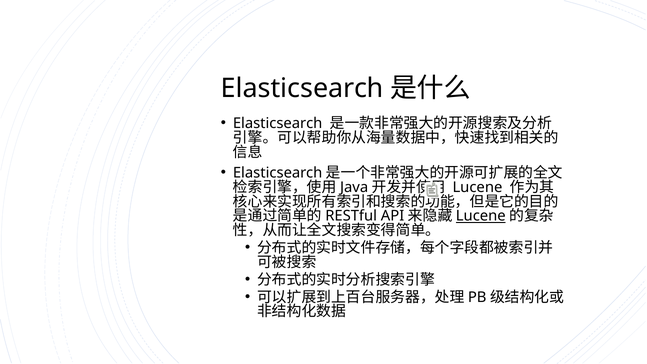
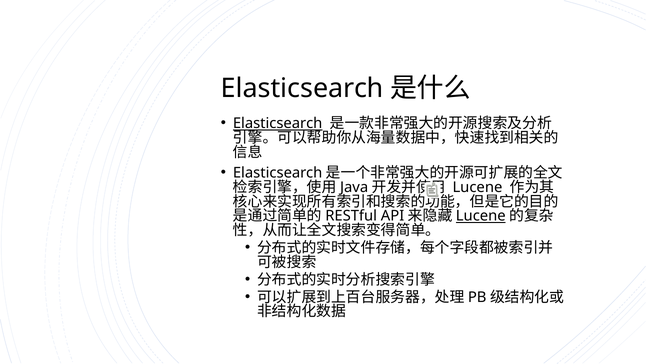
Elasticsearch at (278, 124) underline: none -> present
